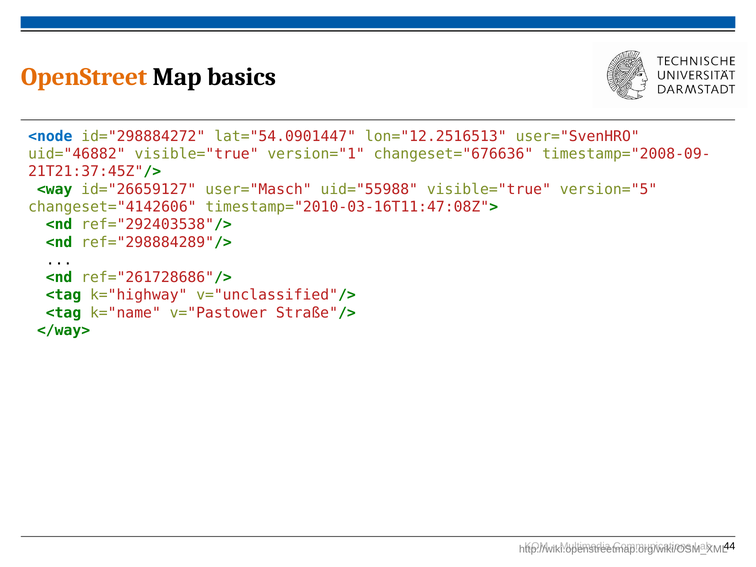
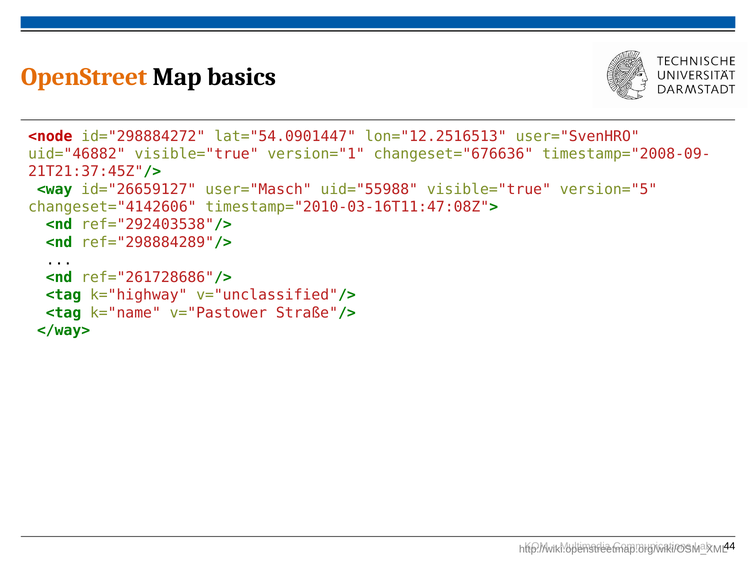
<node colour: blue -> red
